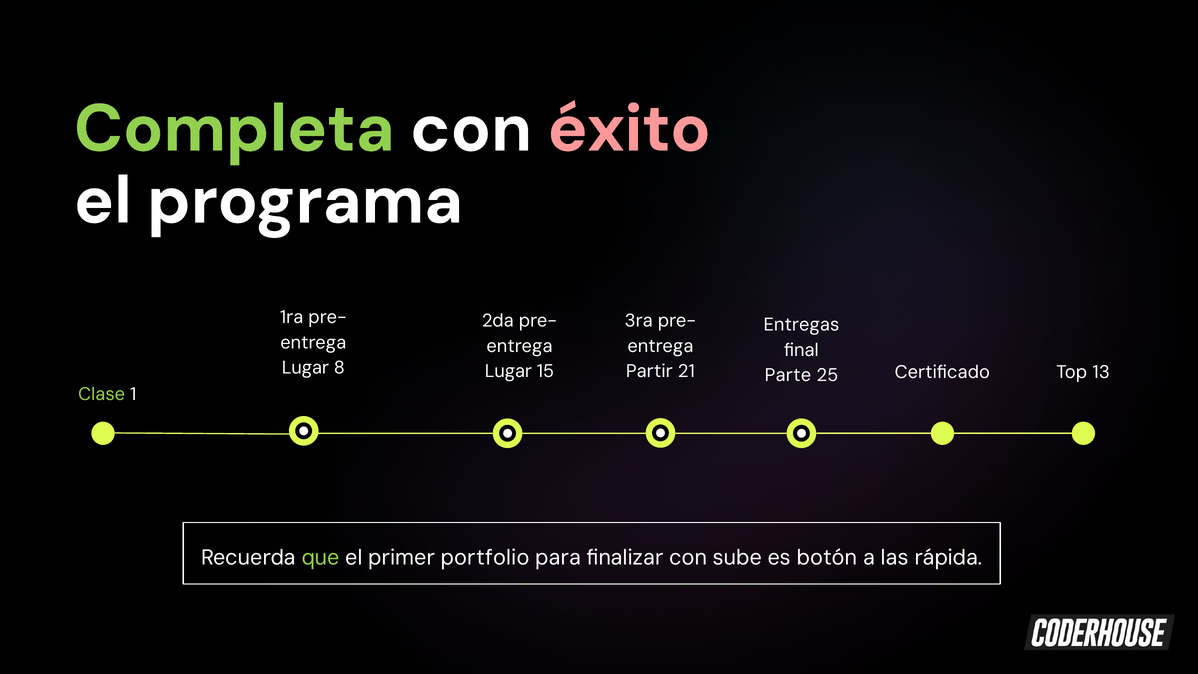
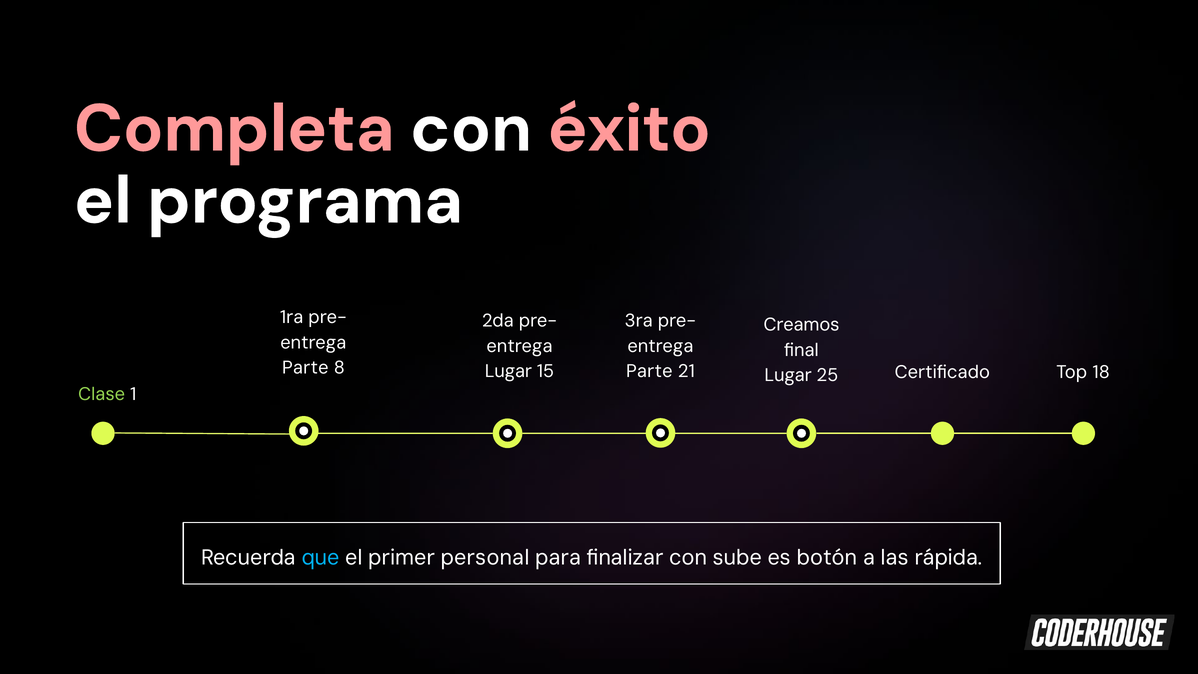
Completa colour: light green -> pink
Entregas: Entregas -> Creamos
Lugar at (305, 368): Lugar -> Parte
Partir at (649, 371): Partir -> Parte
Parte at (788, 375): Parte -> Lugar
13: 13 -> 18
que colour: light green -> light blue
portfolio: portfolio -> personal
